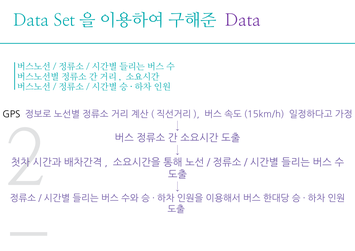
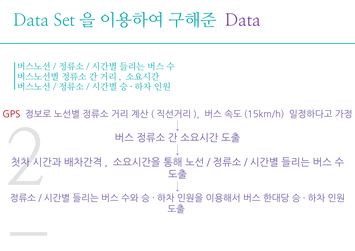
GPS colour: black -> red
